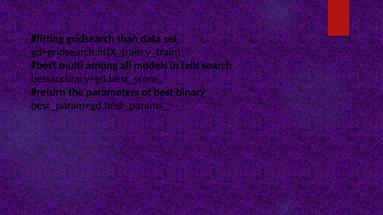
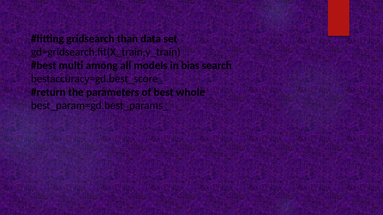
falls: falls -> bias
binary: binary -> whole
